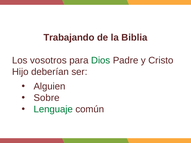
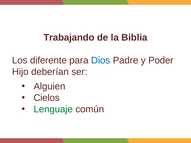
vosotros: vosotros -> diferente
Dios colour: green -> blue
Cristo: Cristo -> Poder
Sobre: Sobre -> Cielos
